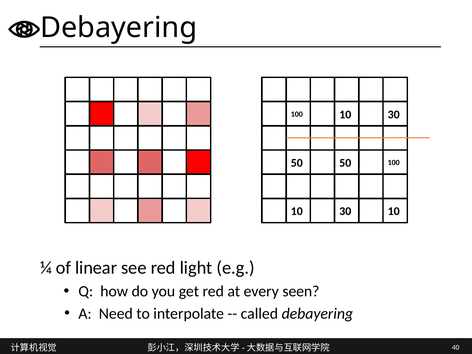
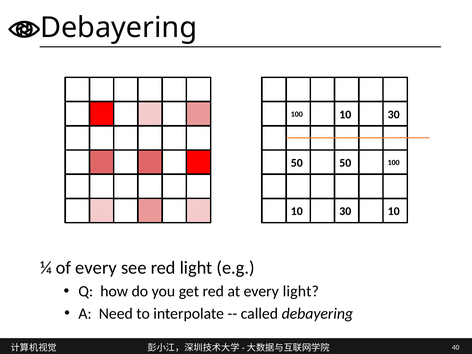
of linear: linear -> every
every seen: seen -> light
